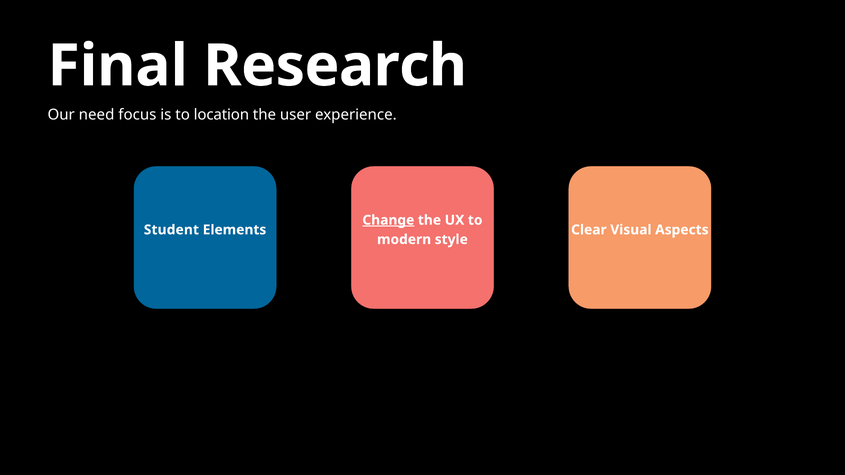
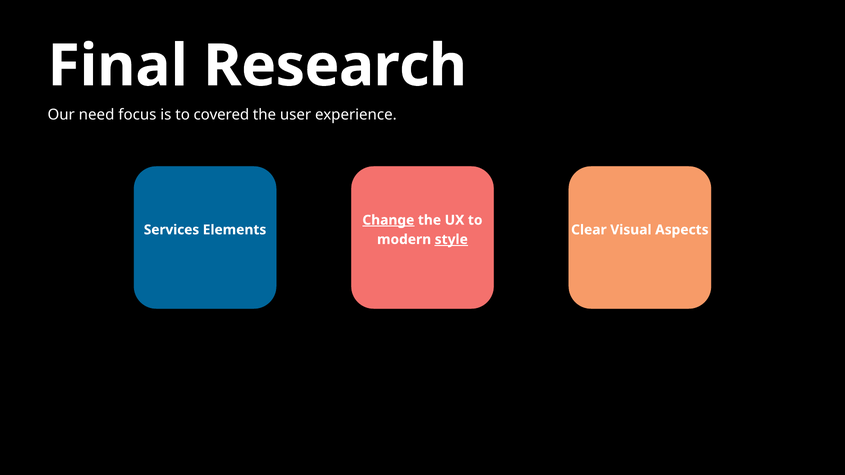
location: location -> covered
Student: Student -> Services
style underline: none -> present
